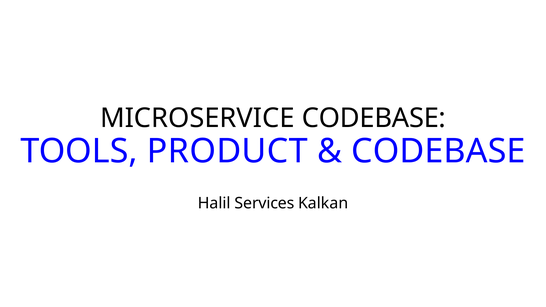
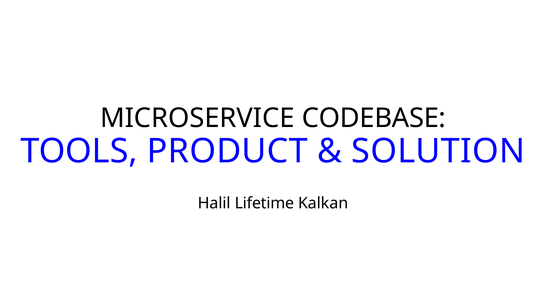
CODEBASE at (438, 151): CODEBASE -> SOLUTION
Services: Services -> Lifetime
